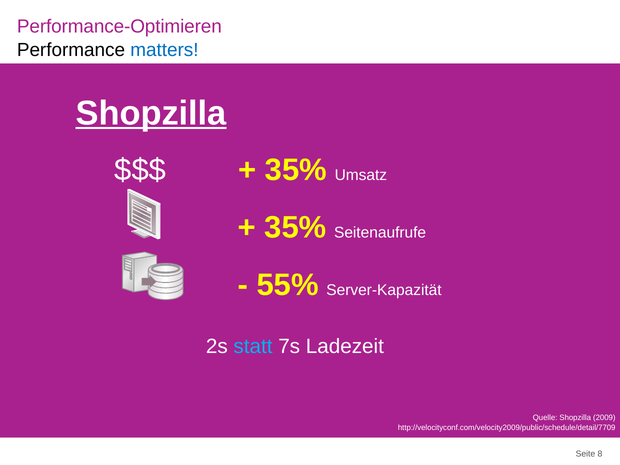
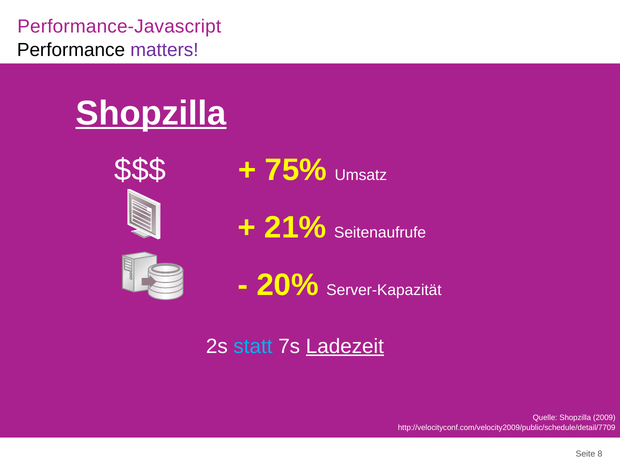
Performance-Optimieren: Performance-Optimieren -> Performance-Javascript
matters colour: blue -> purple
35% at (296, 170): 35% -> 75%
35% at (295, 228): 35% -> 21%
55%: 55% -> 20%
Ladezeit underline: none -> present
